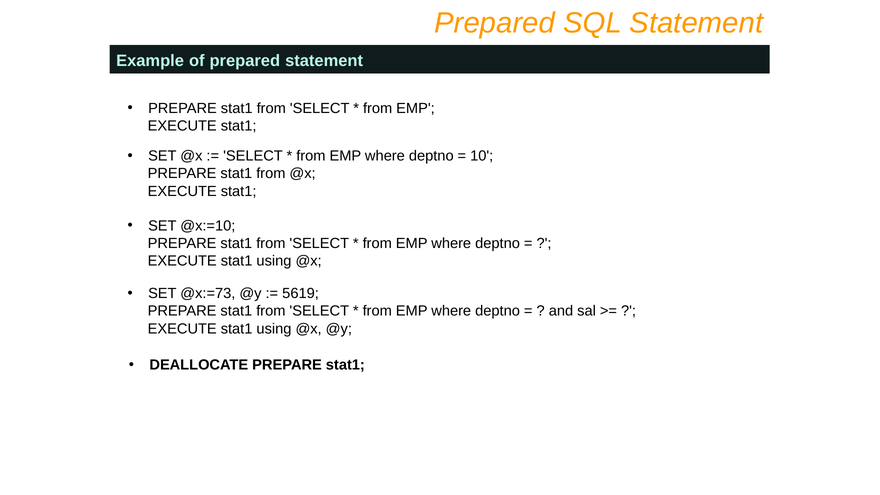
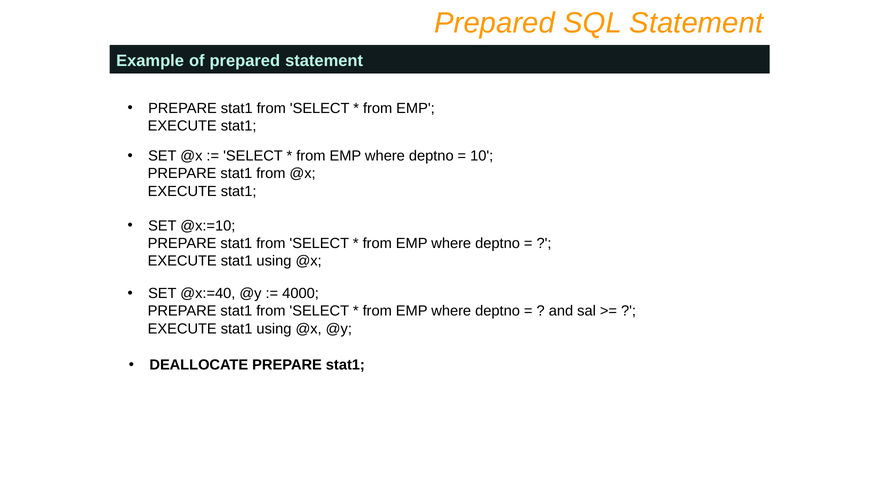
@x:=73: @x:=73 -> @x:=40
5619: 5619 -> 4000
